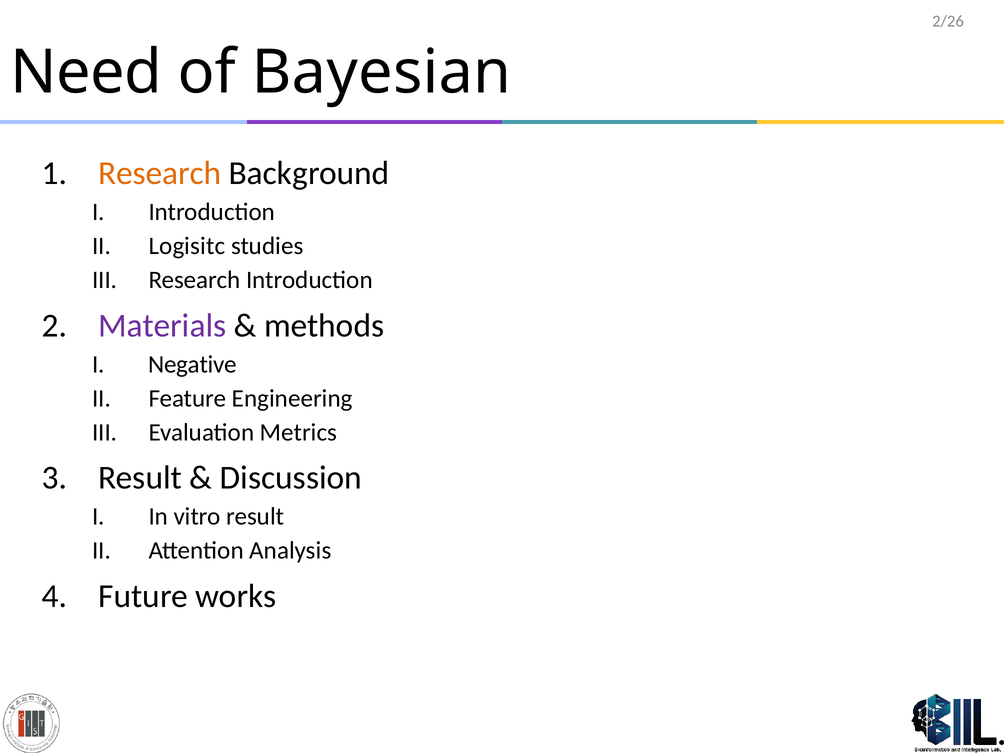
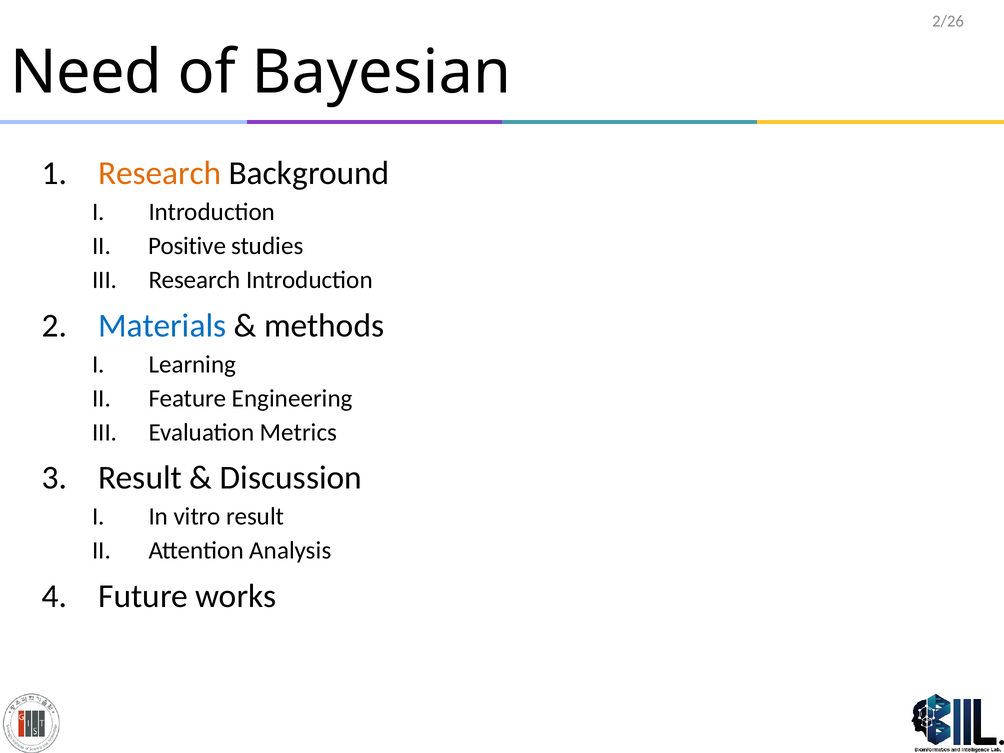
Logisitc: Logisitc -> Positive
Materials colour: purple -> blue
Negative: Negative -> Learning
